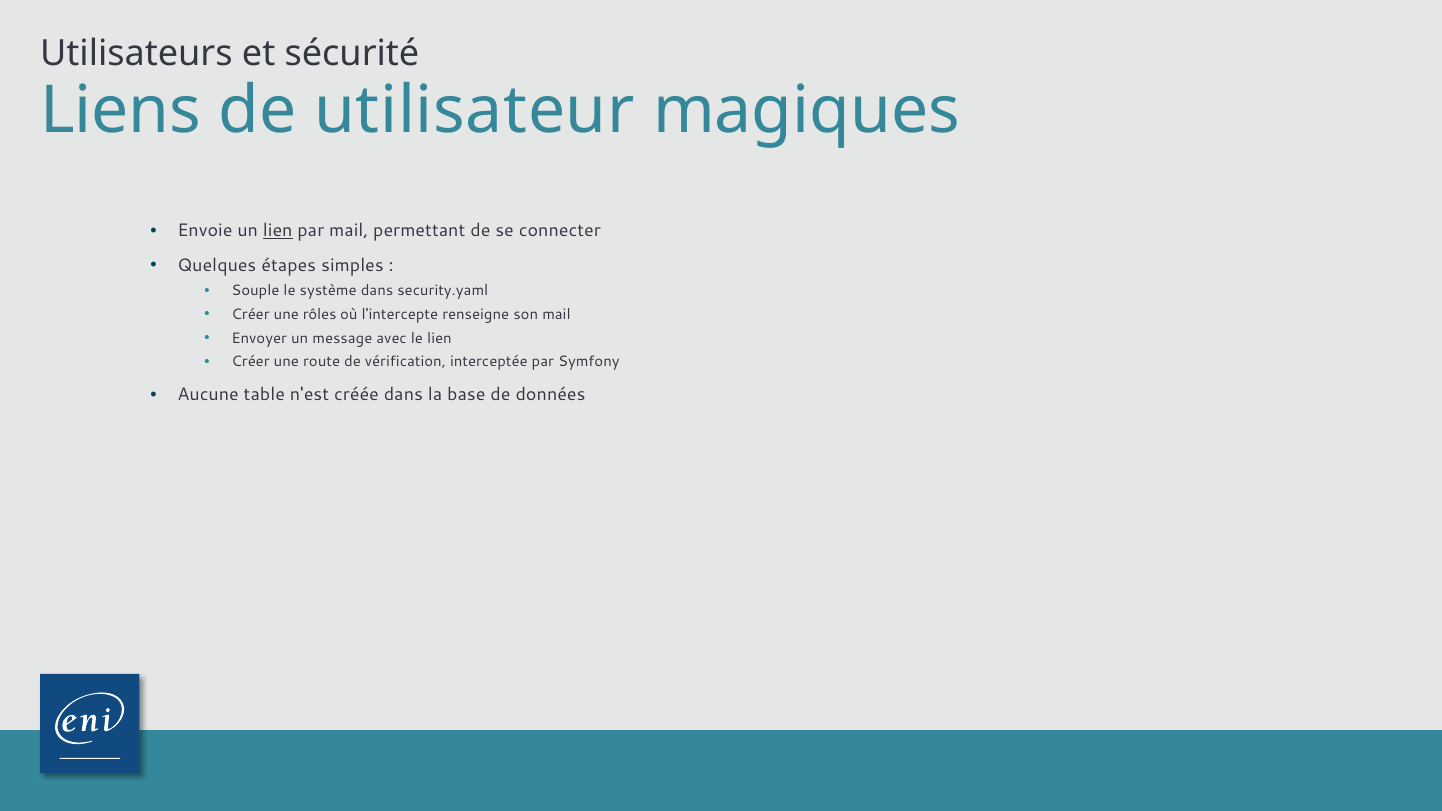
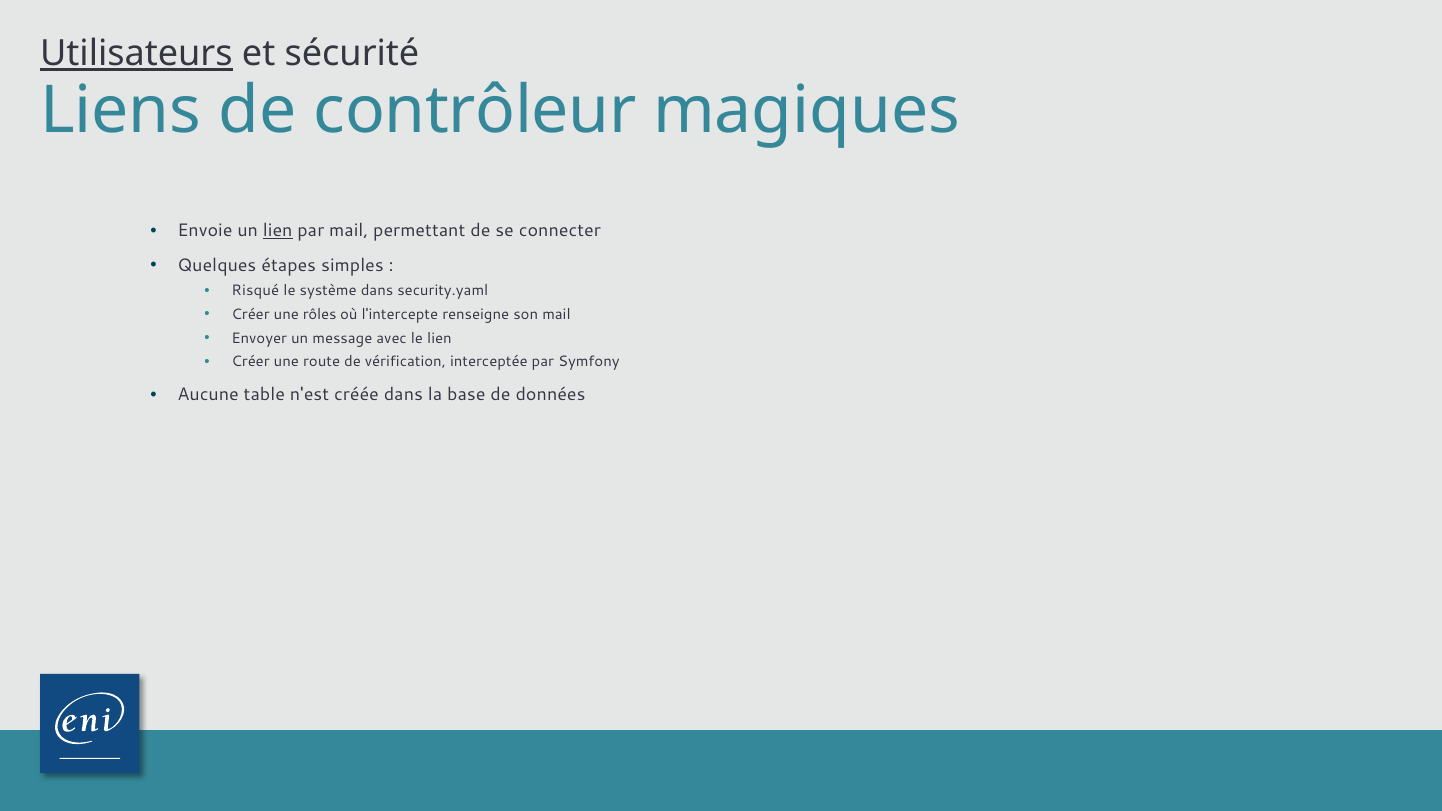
Utilisateurs underline: none -> present
utilisateur: utilisateur -> contrôleur
Souple: Souple -> Risqué
